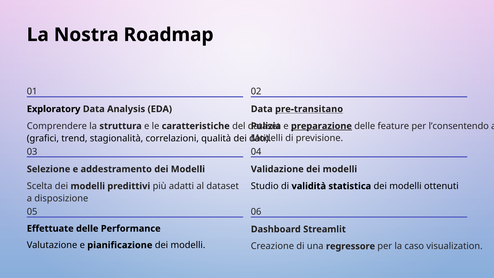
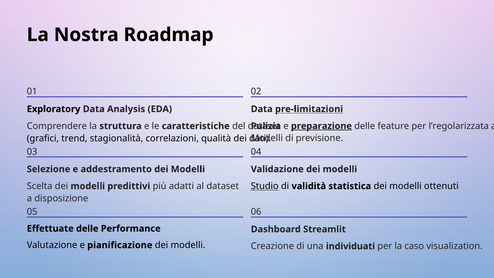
pre-transitano: pre-transitano -> pre-limitazioni
l’consentendo: l’consentendo -> l’regolarizzata
Studio underline: none -> present
regressore: regressore -> individuati
